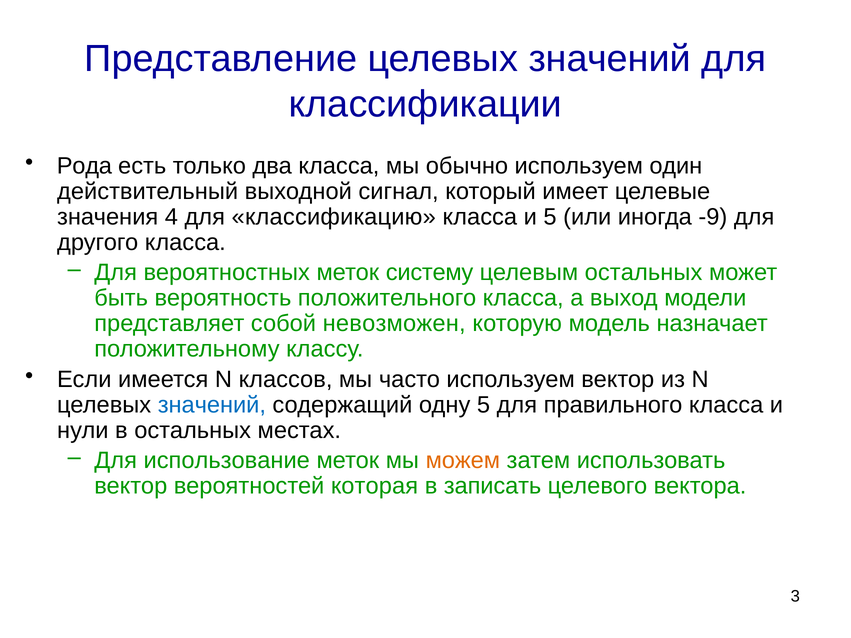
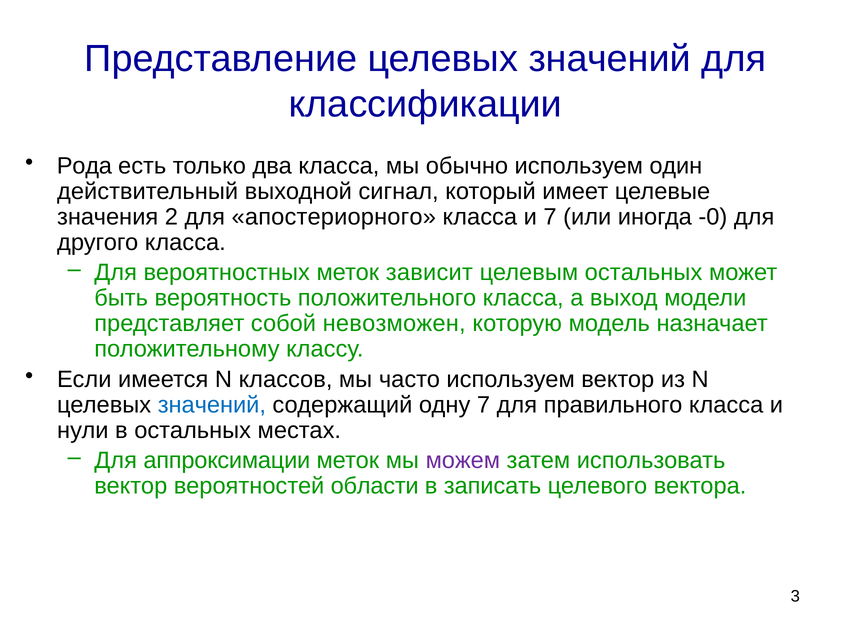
4: 4 -> 2
классификацию: классификацию -> апостериорного
и 5: 5 -> 7
-9: -9 -> -0
систему: систему -> зависит
одну 5: 5 -> 7
использование: использование -> аппроксимации
можем colour: orange -> purple
которая: которая -> области
